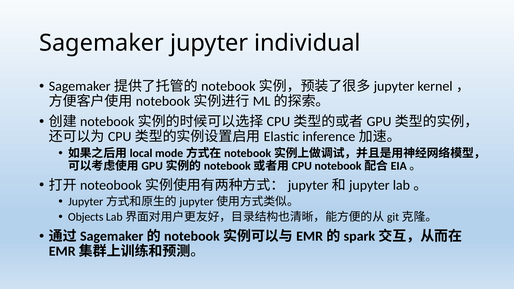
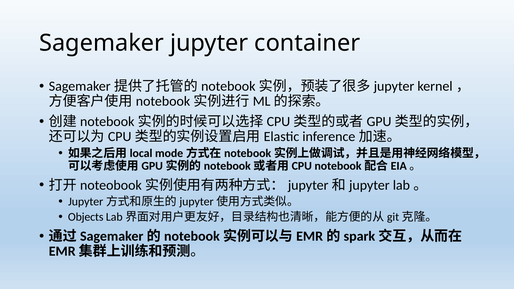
individual: individual -> container
